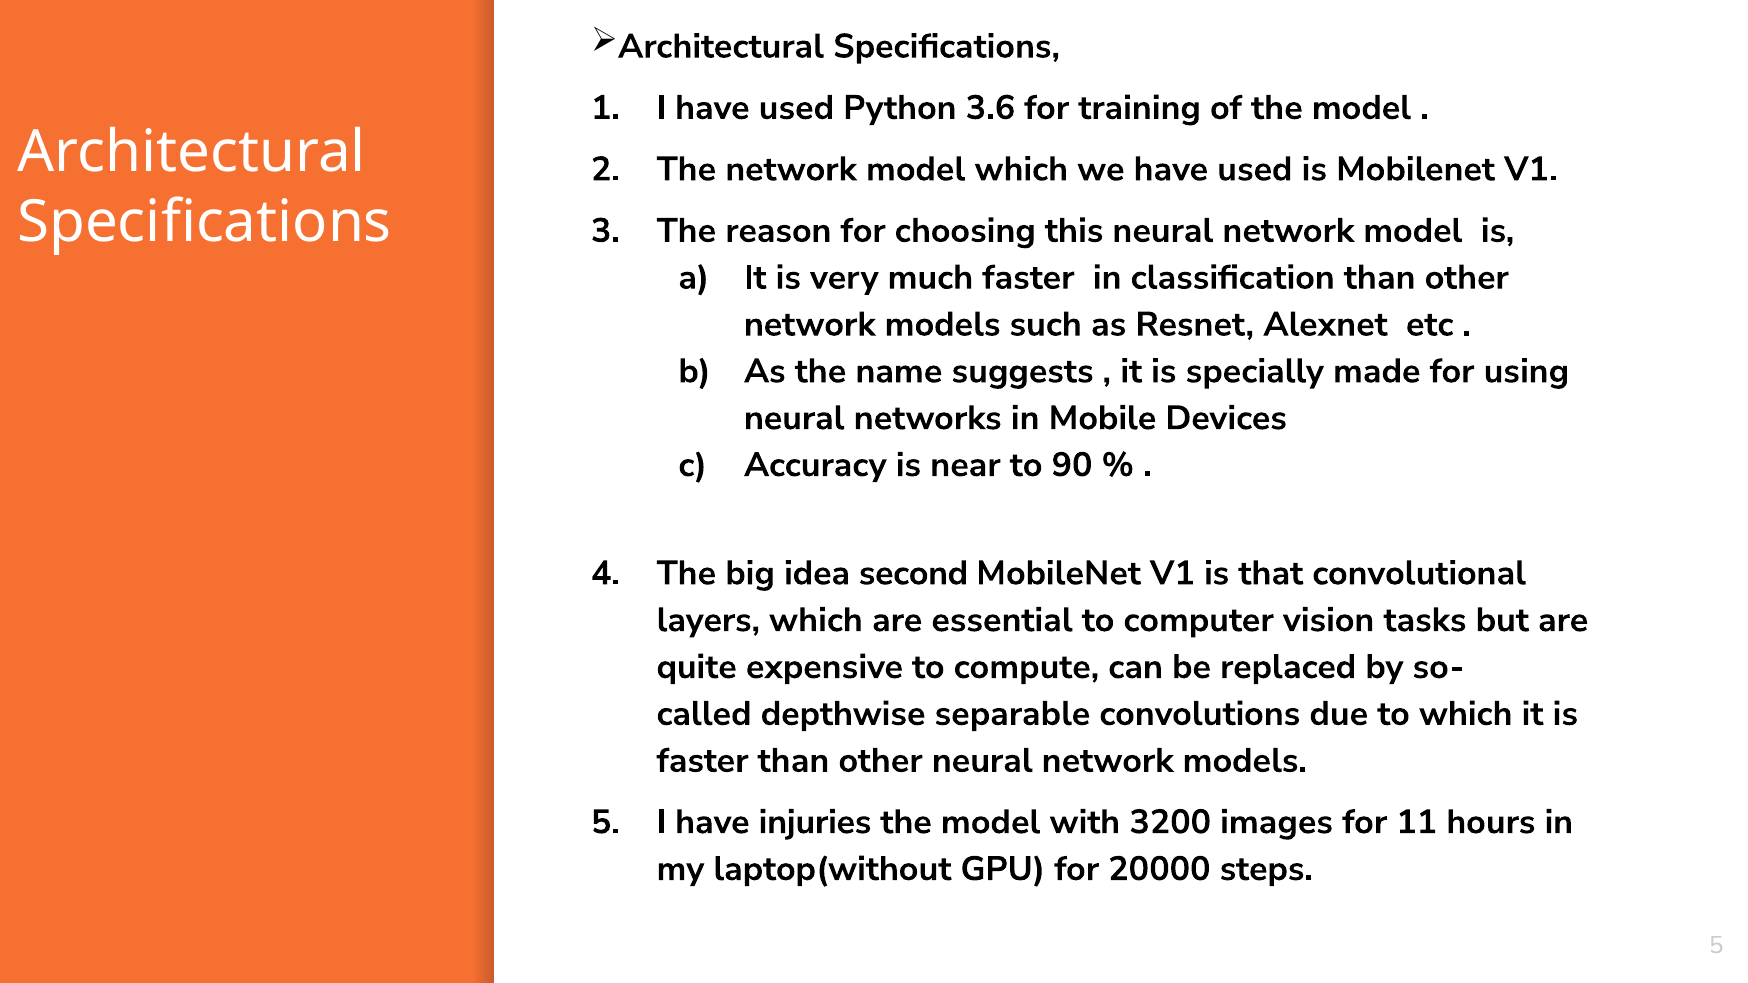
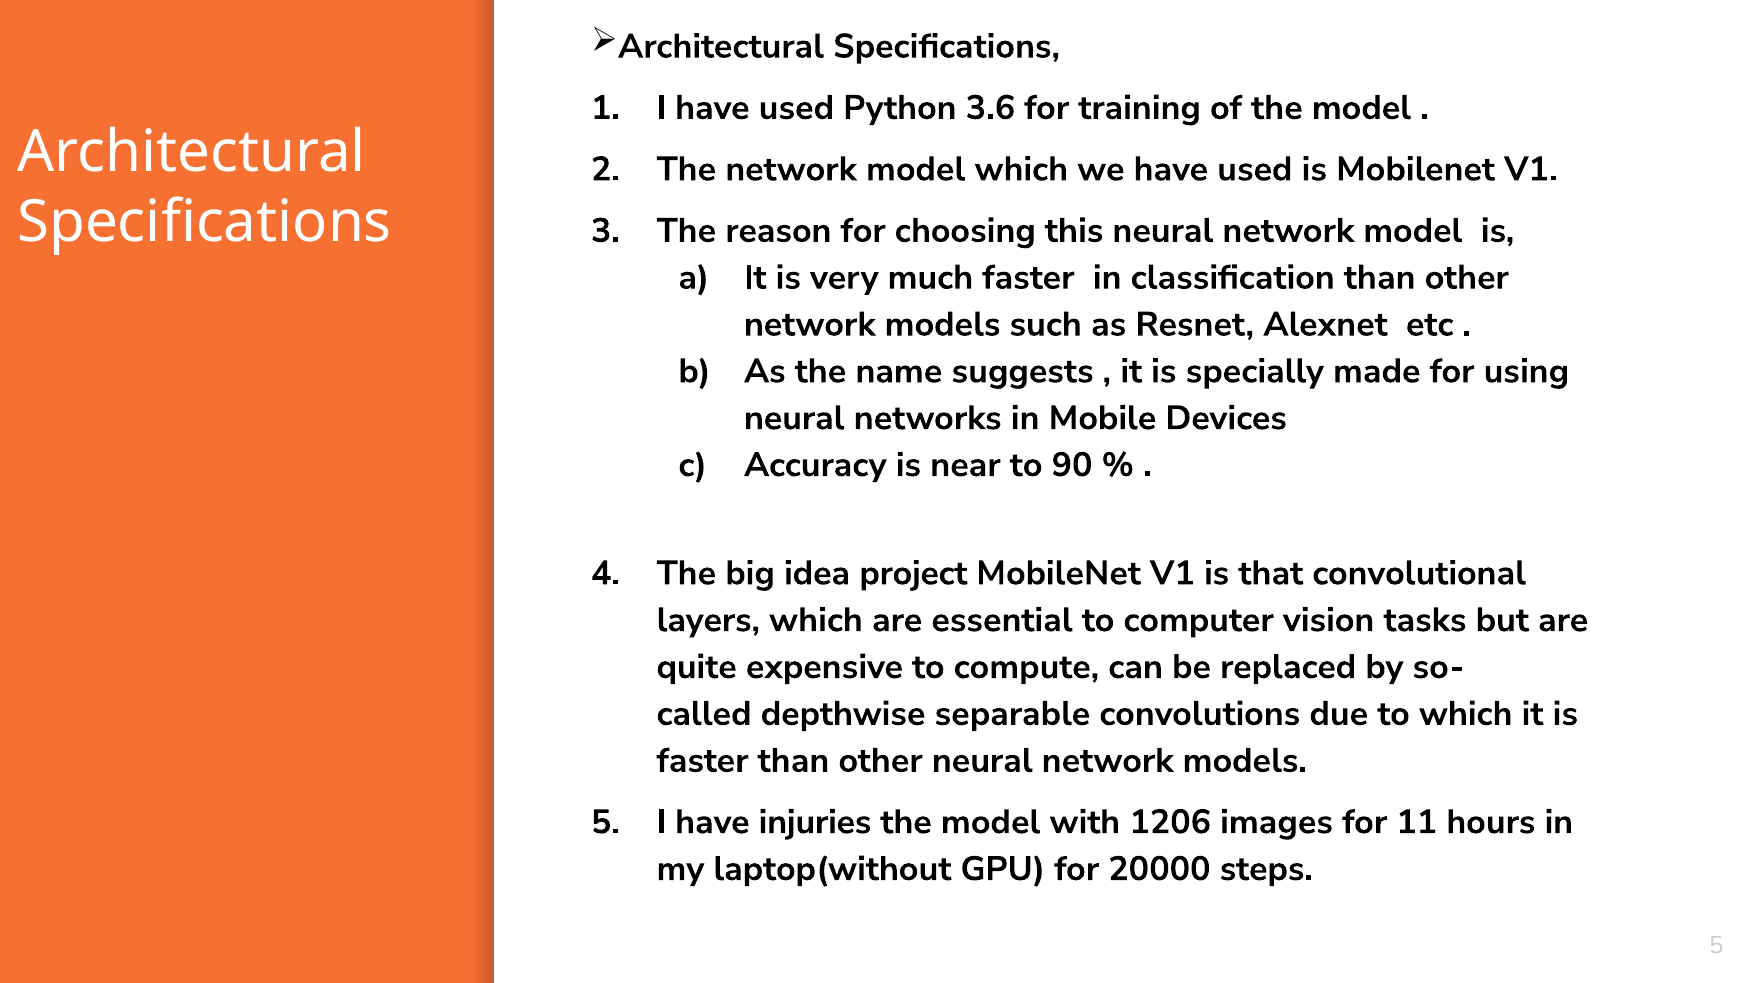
second: second -> project
3200: 3200 -> 1206
